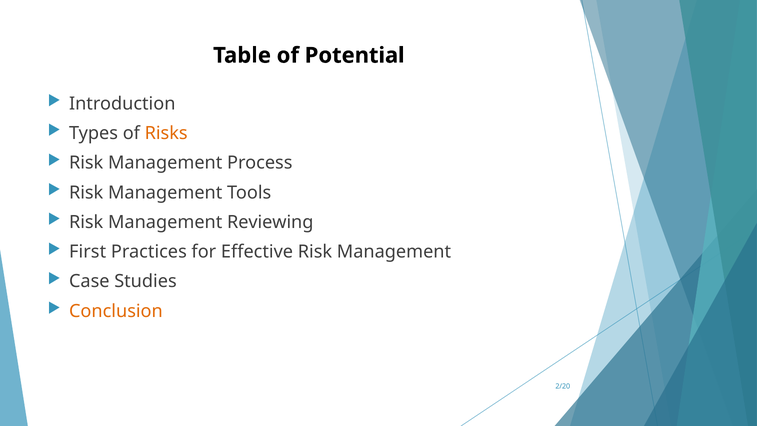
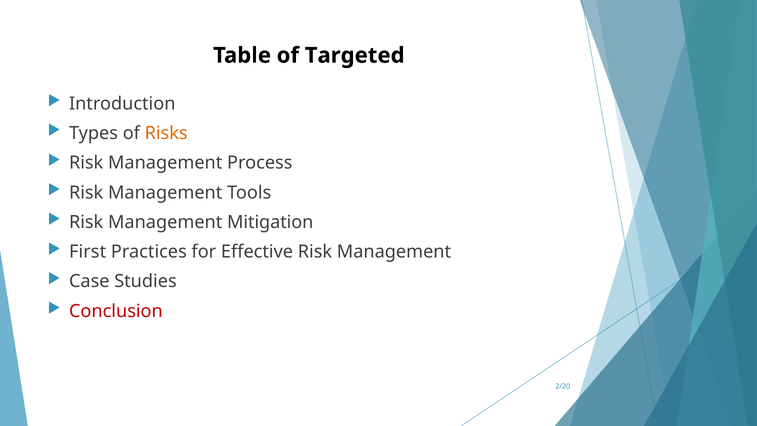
Potential: Potential -> Targeted
Reviewing: Reviewing -> Mitigation
Conclusion colour: orange -> red
